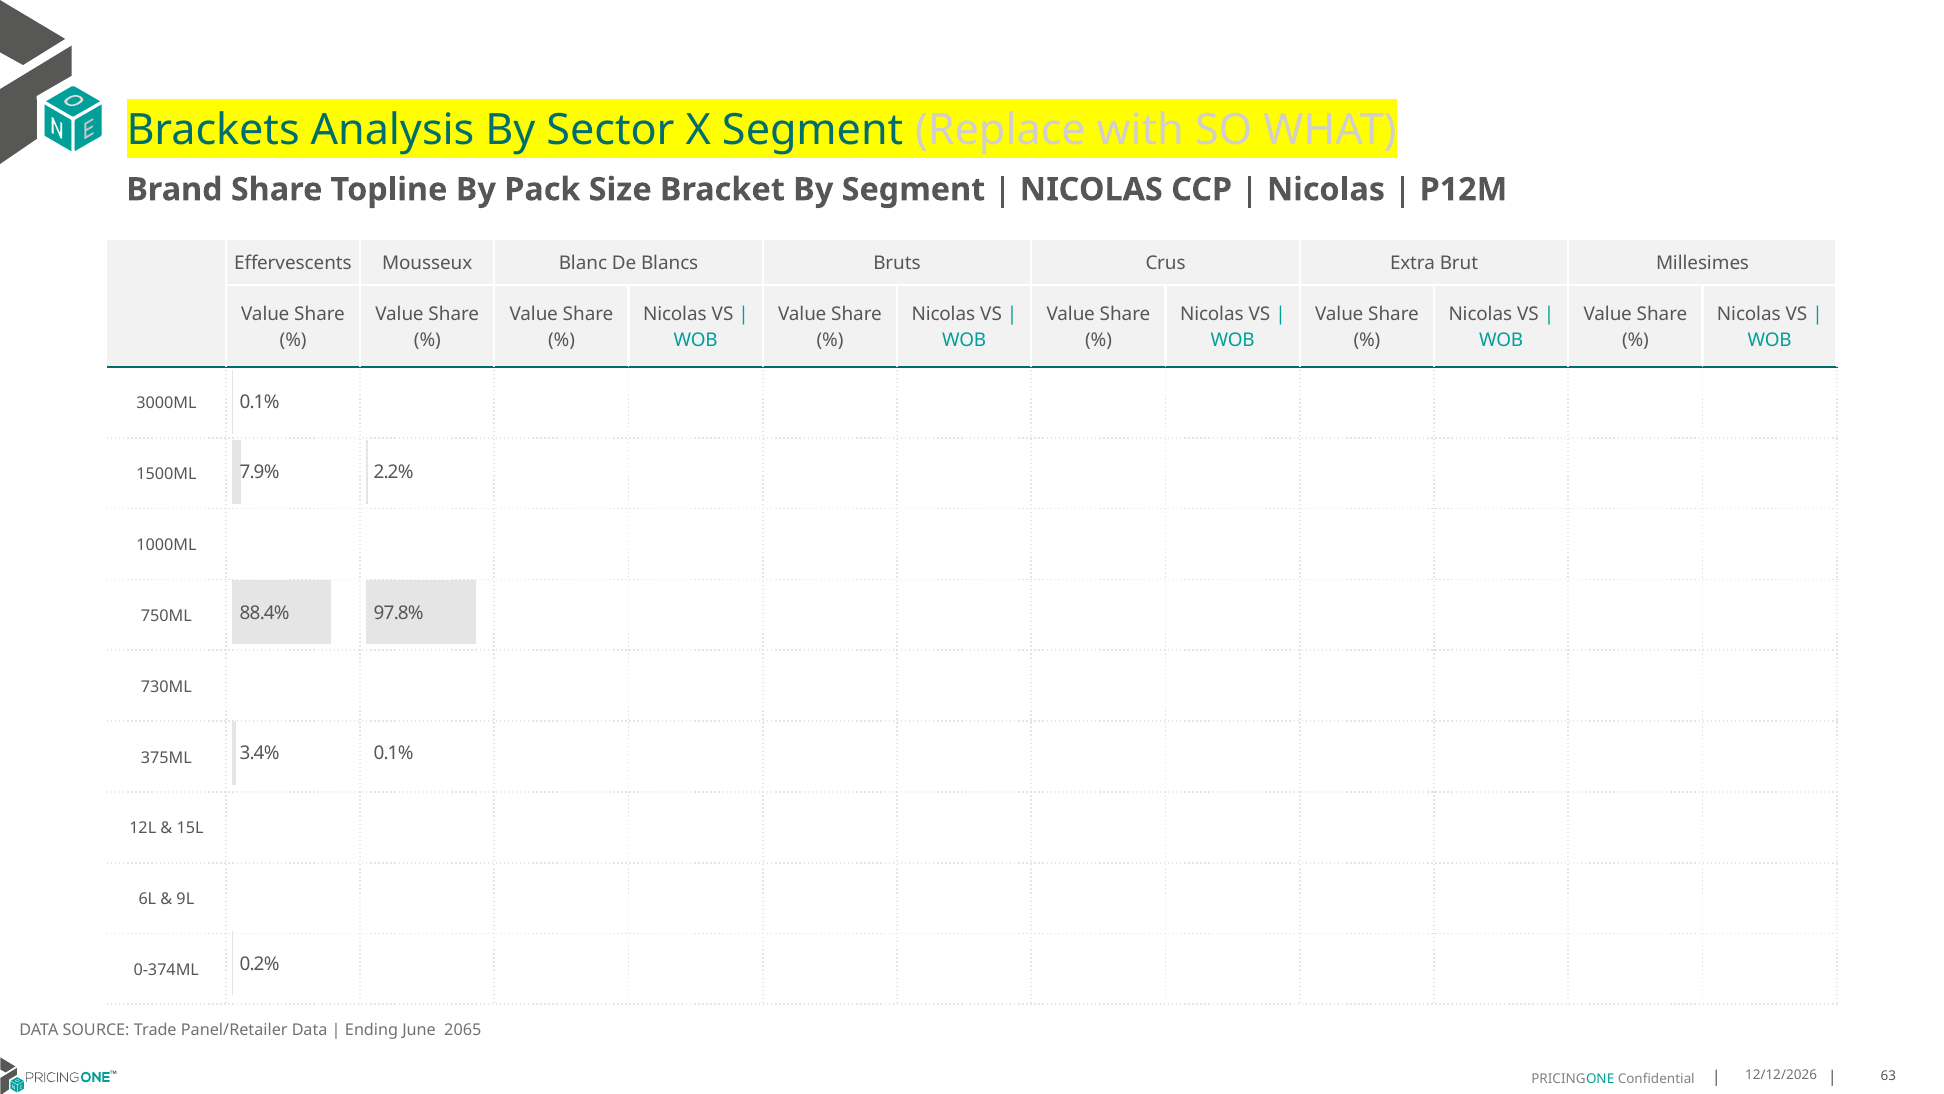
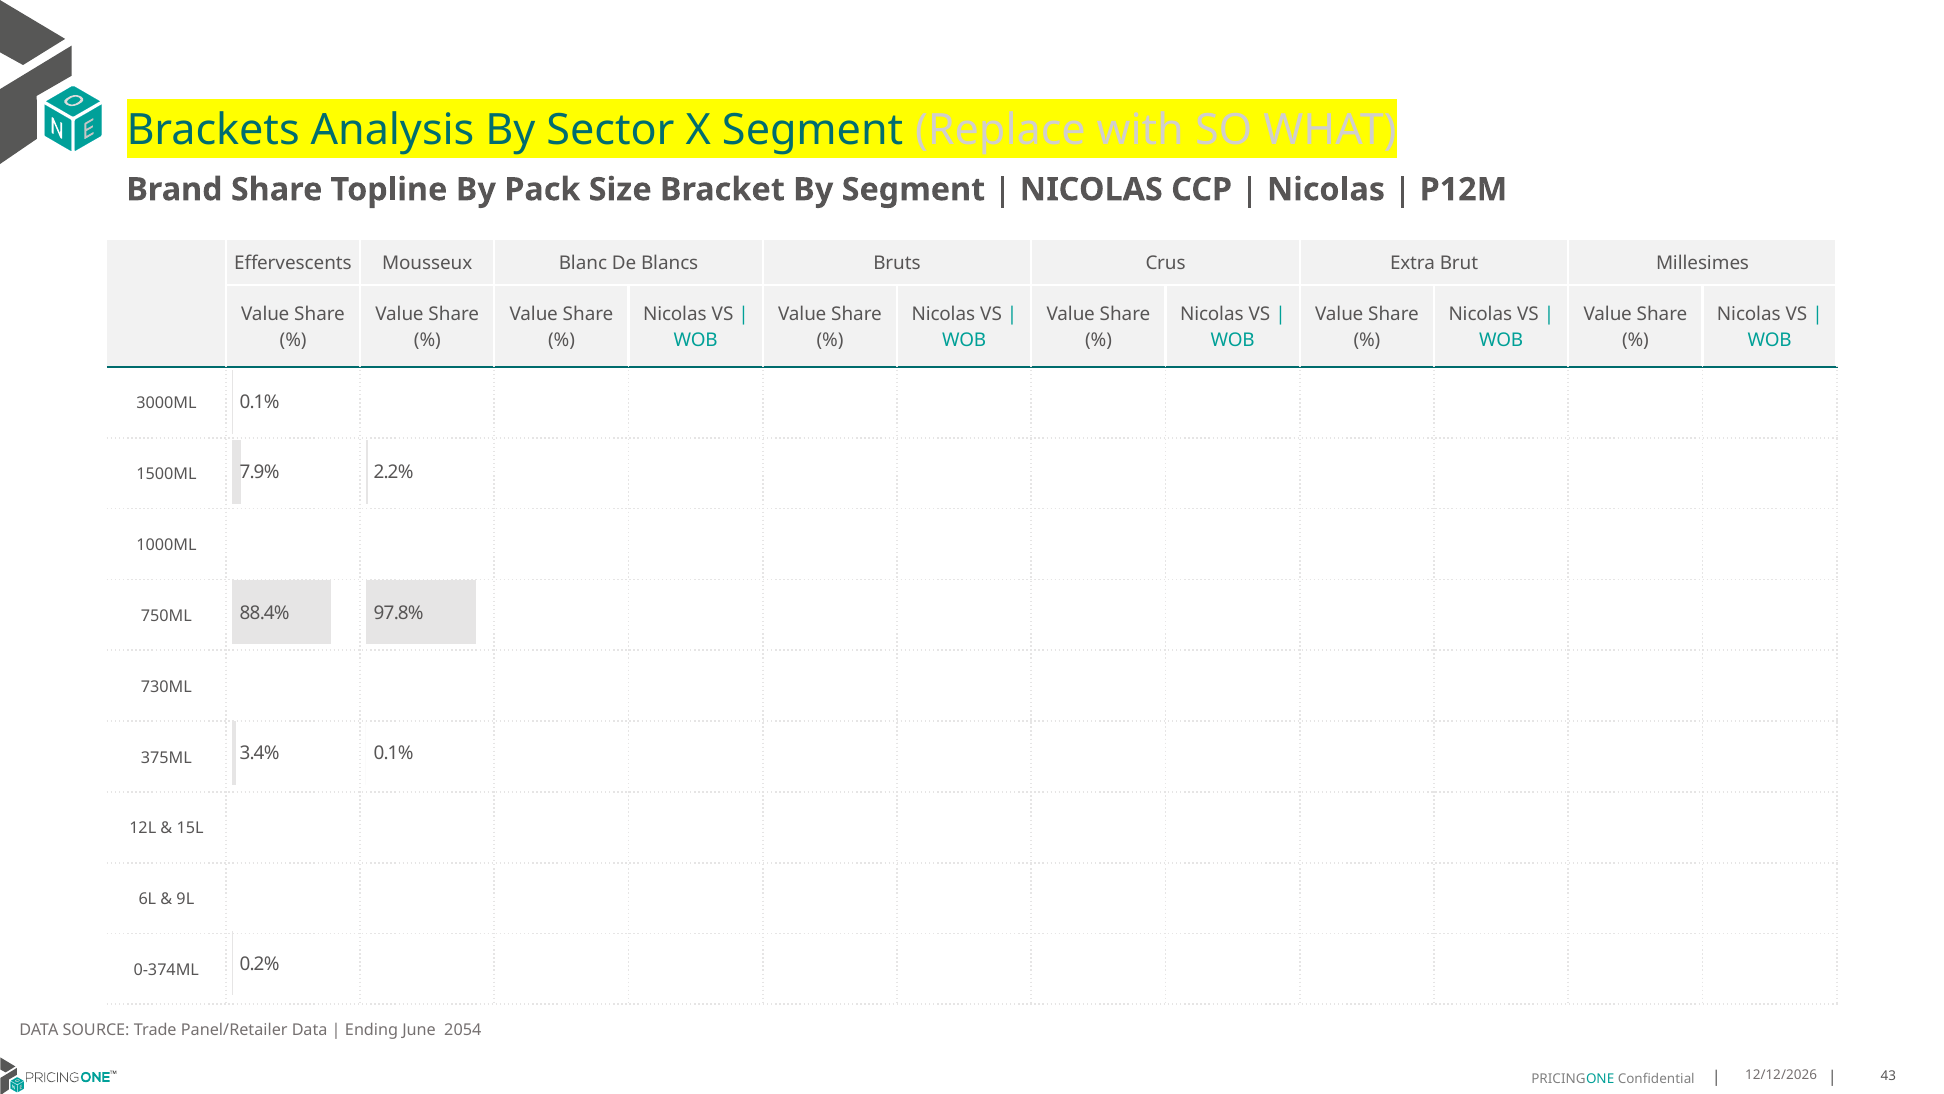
2065: 2065 -> 2054
63: 63 -> 43
